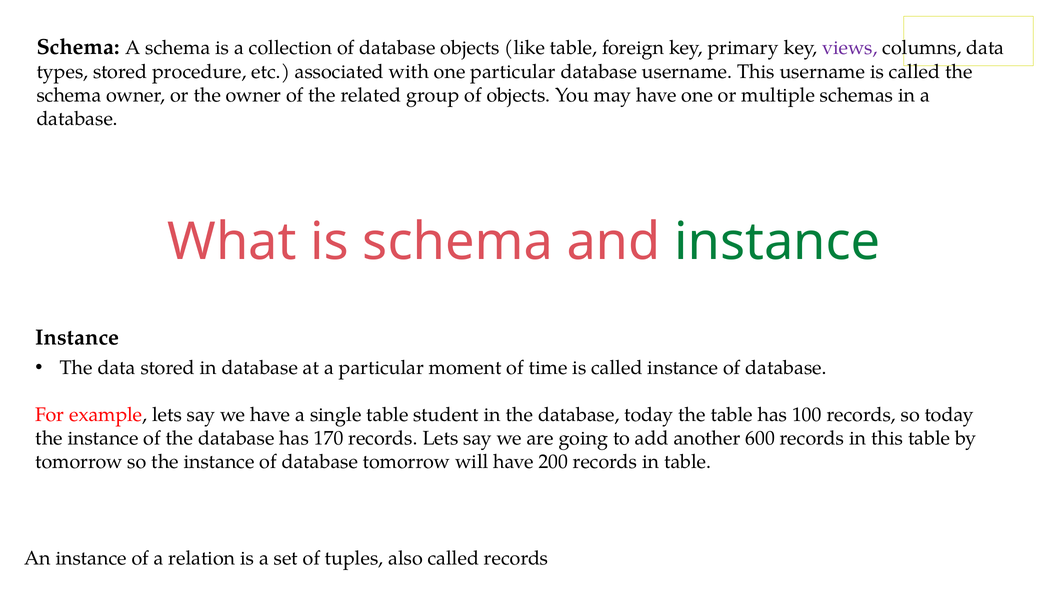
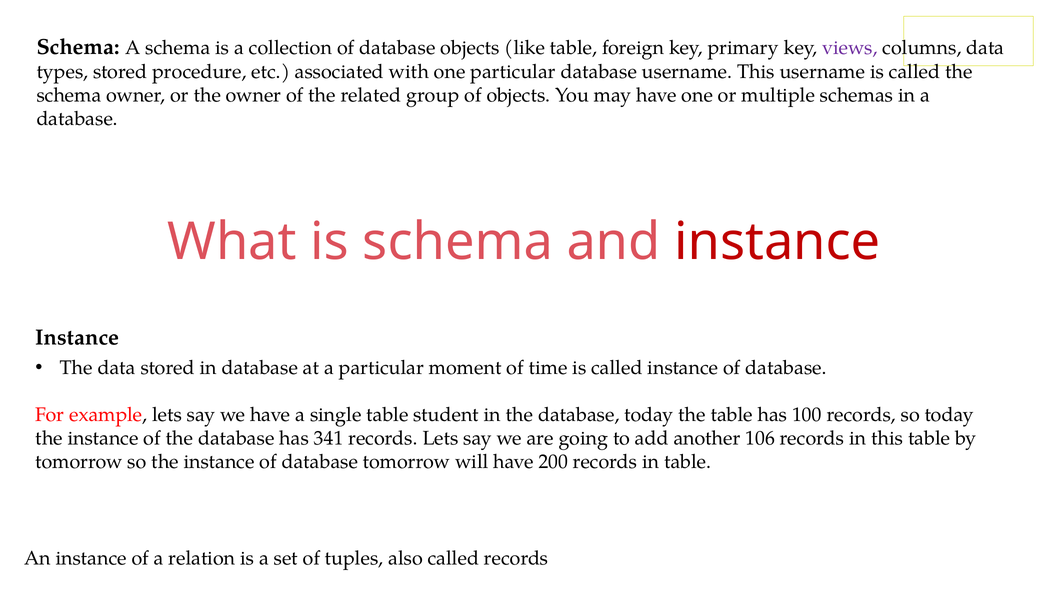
instance at (777, 242) colour: green -> red
170: 170 -> 341
600: 600 -> 106
